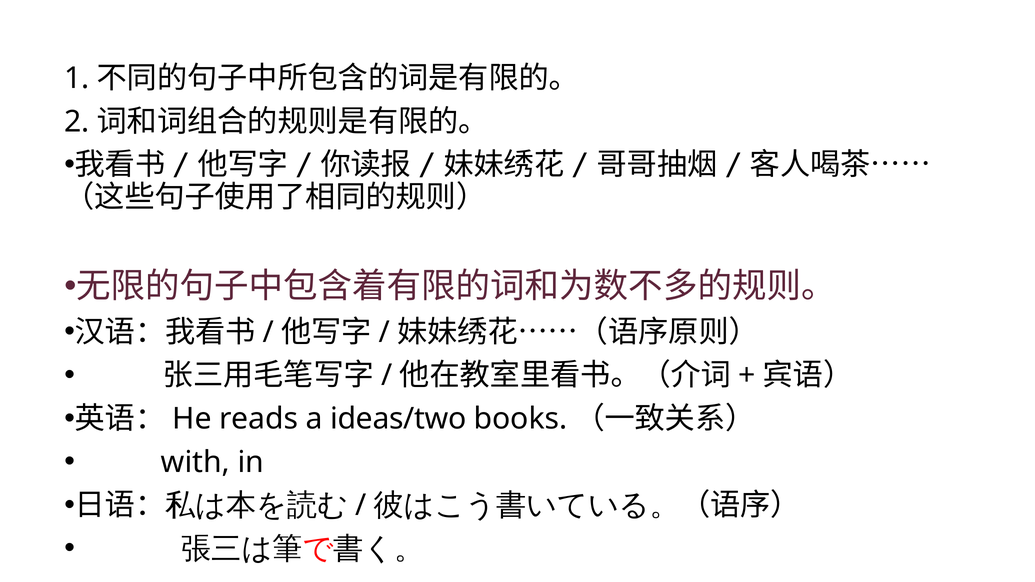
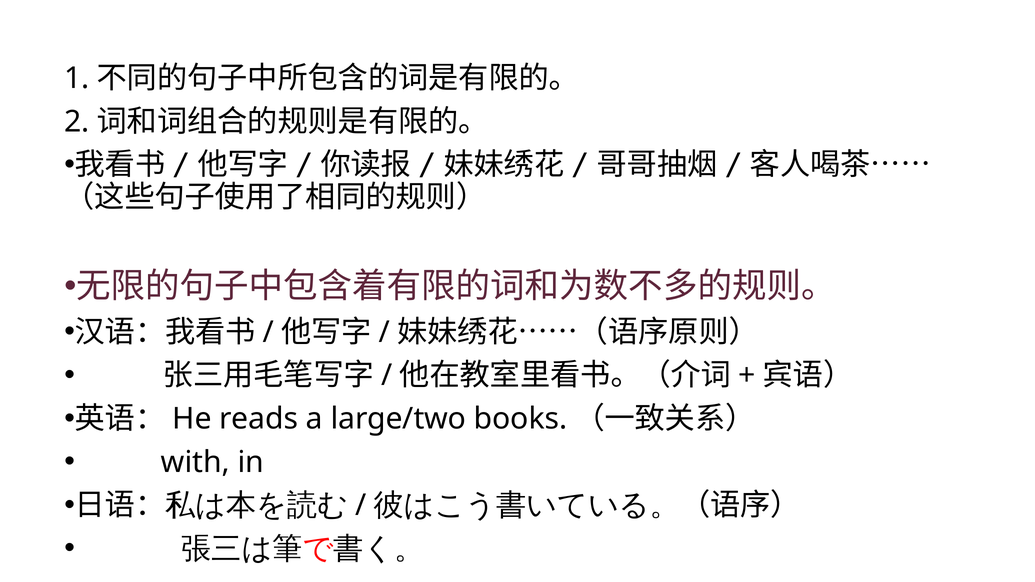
ideas/two: ideas/two -> large/two
